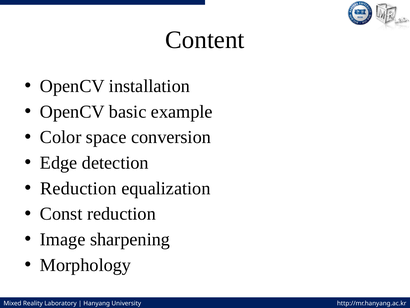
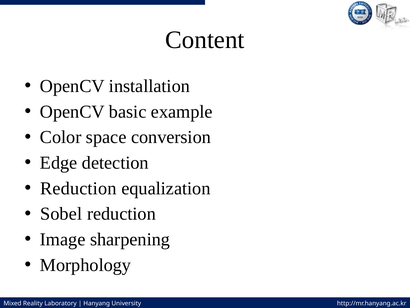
Const: Const -> Sobel
